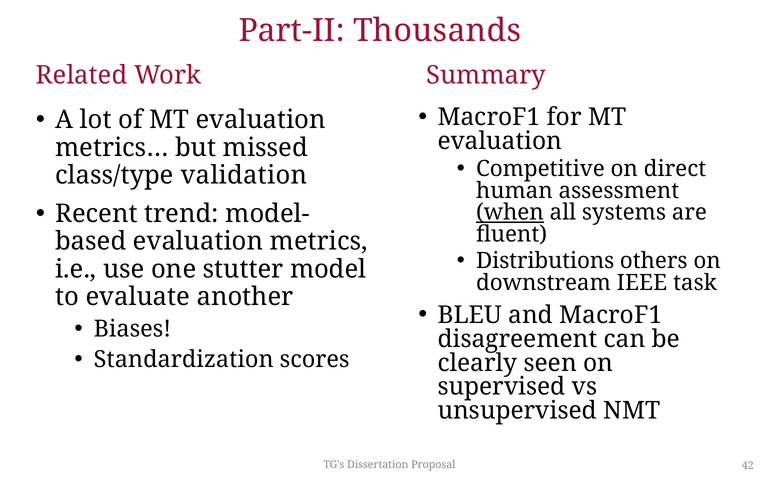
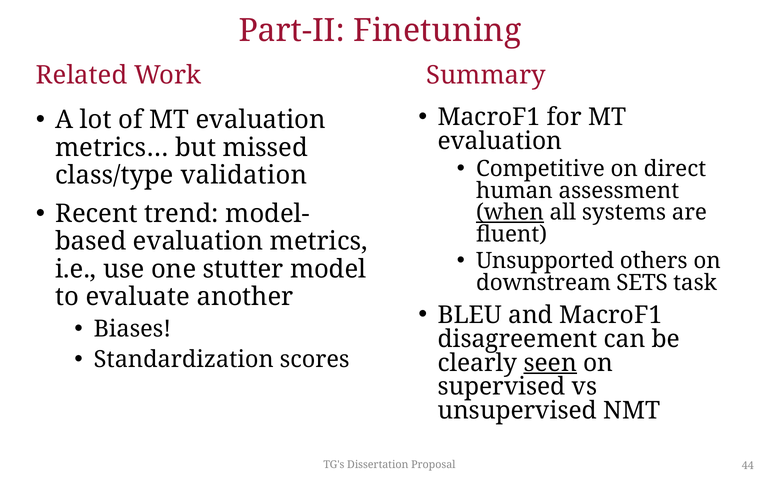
Thousands: Thousands -> Finetuning
Distributions: Distributions -> Unsupported
IEEE: IEEE -> SETS
seen underline: none -> present
42: 42 -> 44
